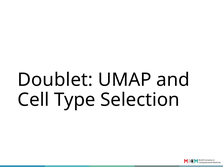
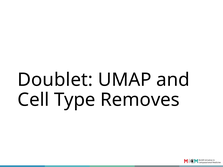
Selection: Selection -> Removes
